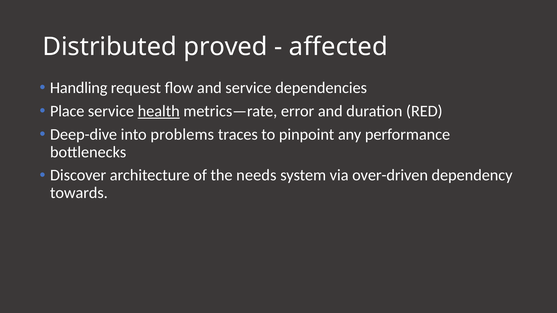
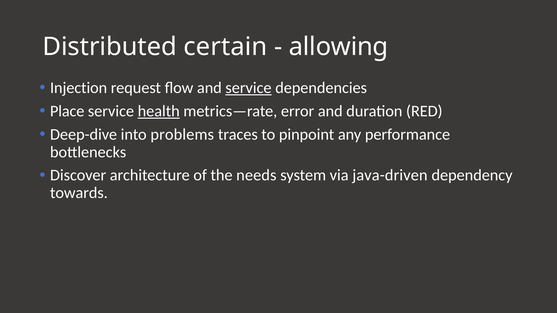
proved: proved -> certain
affected: affected -> allowing
Handling: Handling -> Injection
service at (248, 88) underline: none -> present
over-driven: over-driven -> java-driven
